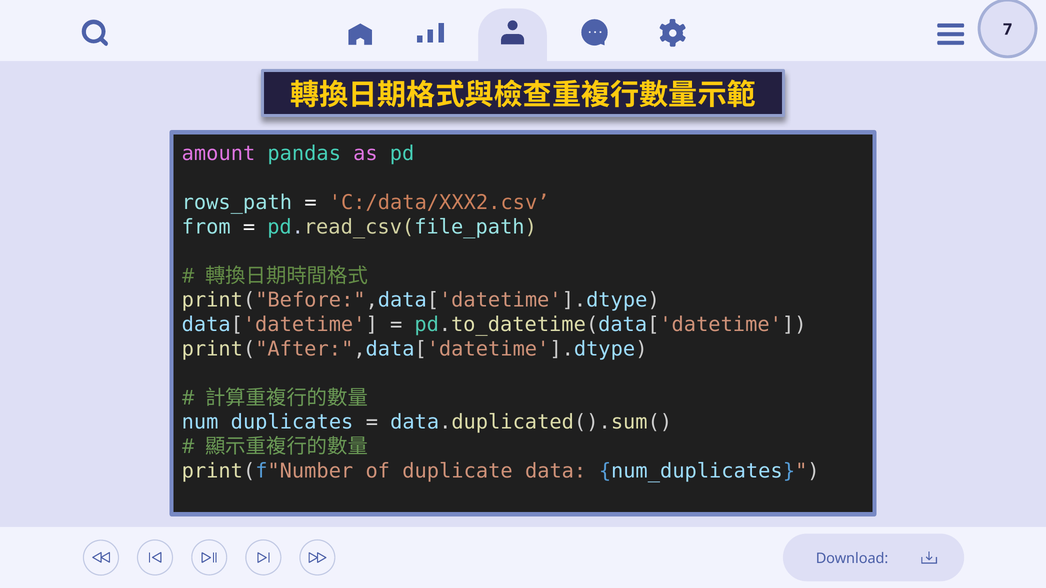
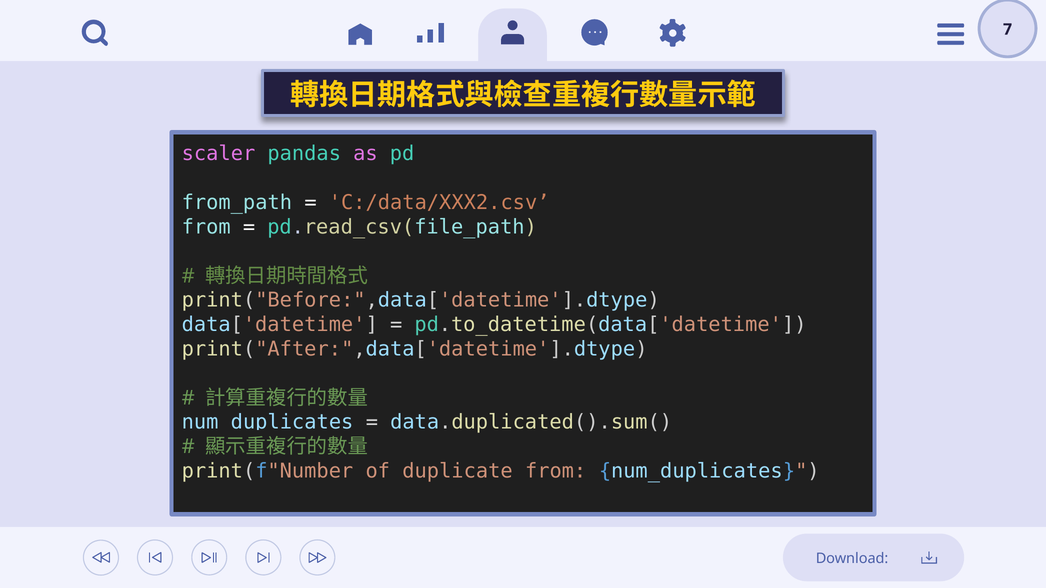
amount: amount -> scaler
rows_path: rows_path -> from_path
duplicate data: data -> from
